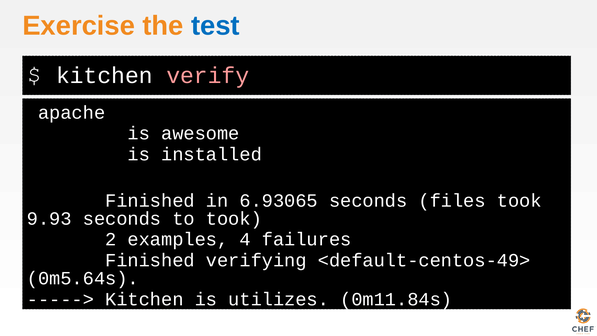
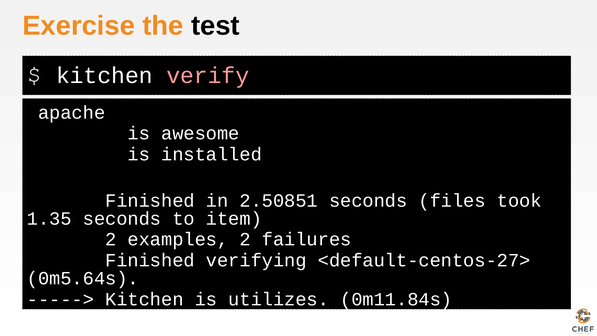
test colour: blue -> black
6.93065: 6.93065 -> 2.50851
9.93: 9.93 -> 1.35
to took: took -> item
examples 4: 4 -> 2
<default-centos-49>: <default-centos-49> -> <default-centos-27>
